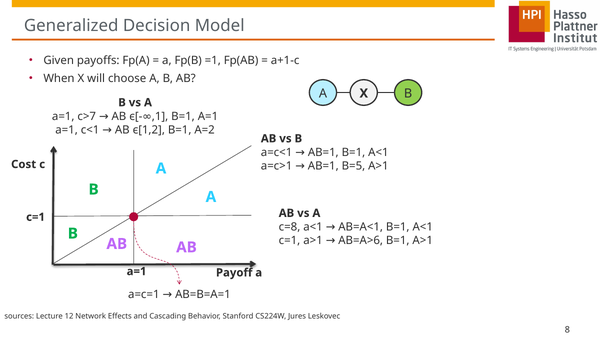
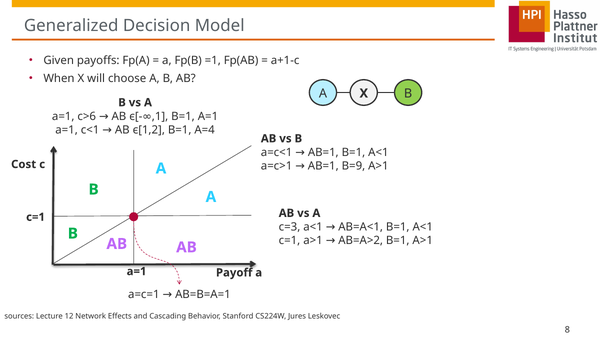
c>7: c>7 -> c>6
A=2: A=2 -> A=4
B=5: B=5 -> B=9
c=8: c=8 -> c=3
AB=A>6: AB=A>6 -> AB=A>2
